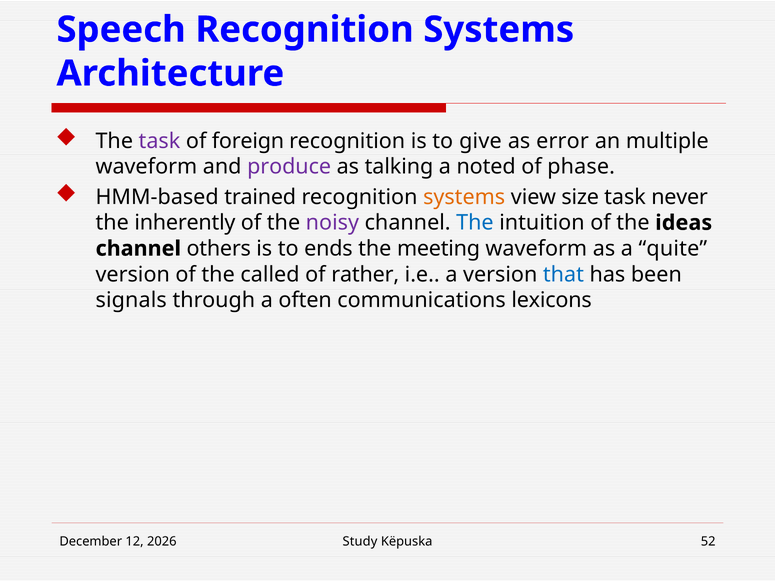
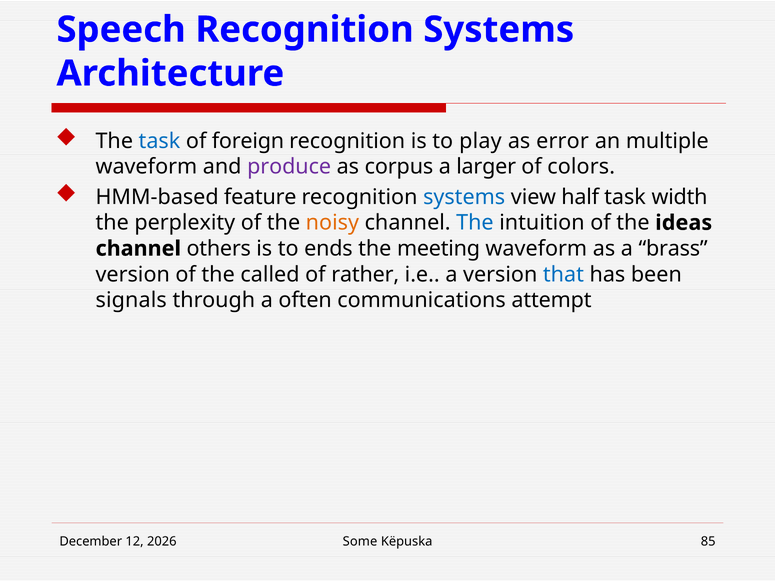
task at (159, 141) colour: purple -> blue
give: give -> play
talking: talking -> corpus
noted: noted -> larger
phase: phase -> colors
trained: trained -> feature
systems at (464, 197) colour: orange -> blue
size: size -> half
never: never -> width
inherently: inherently -> perplexity
noisy colour: purple -> orange
quite: quite -> brass
lexicons: lexicons -> attempt
Study: Study -> Some
52: 52 -> 85
